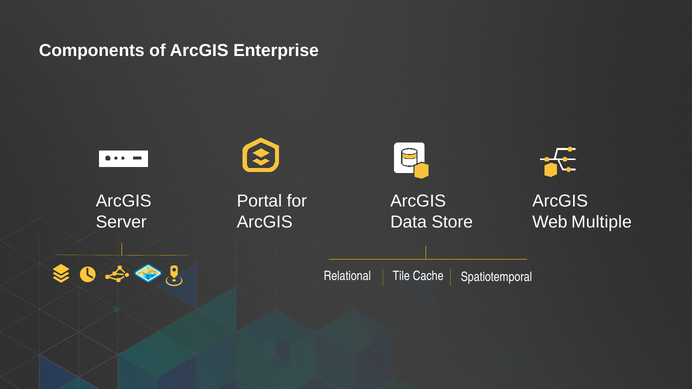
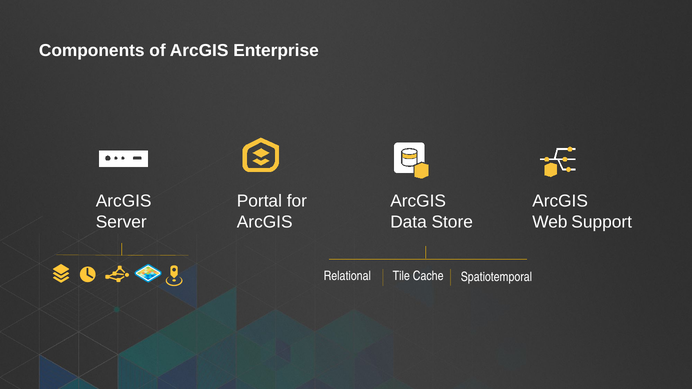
Multiple: Multiple -> Support
